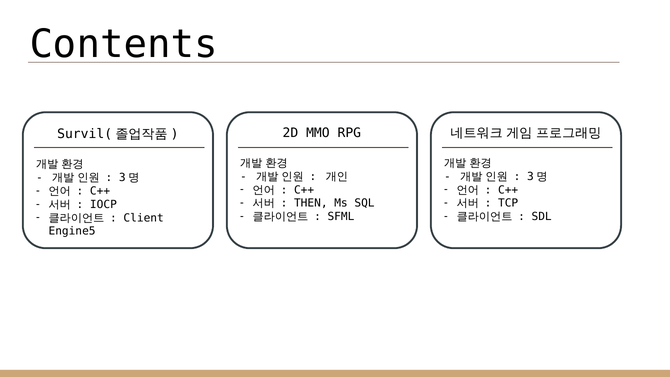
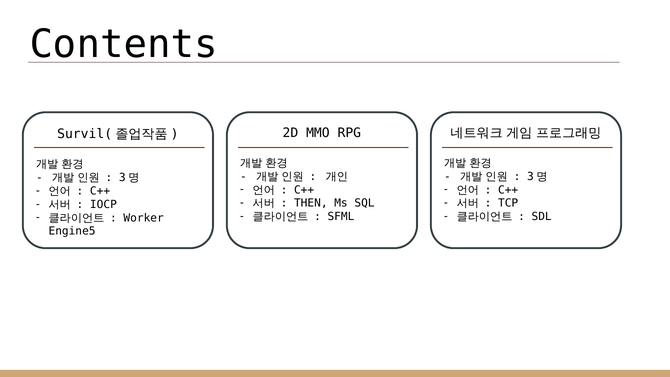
Client: Client -> Worker
